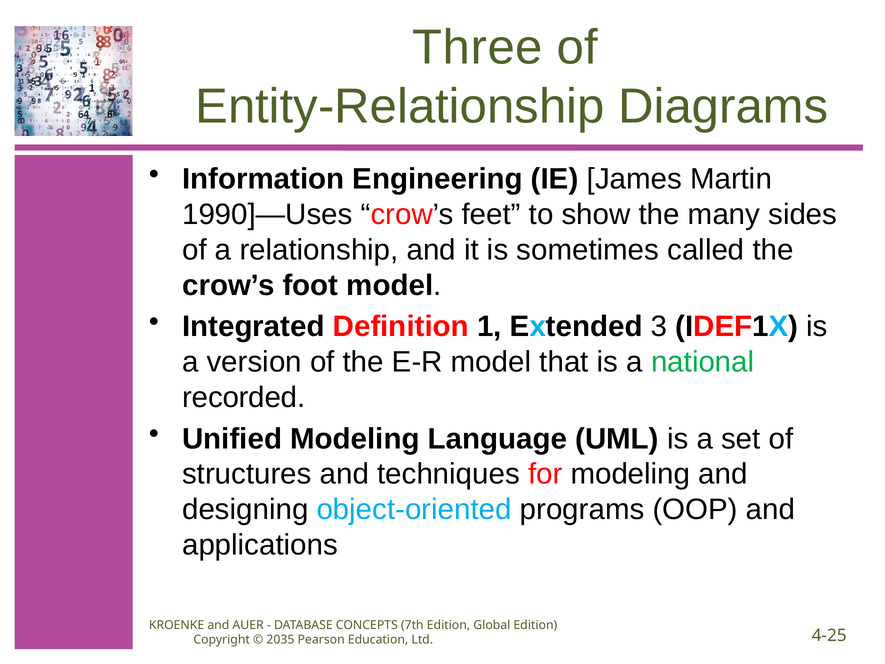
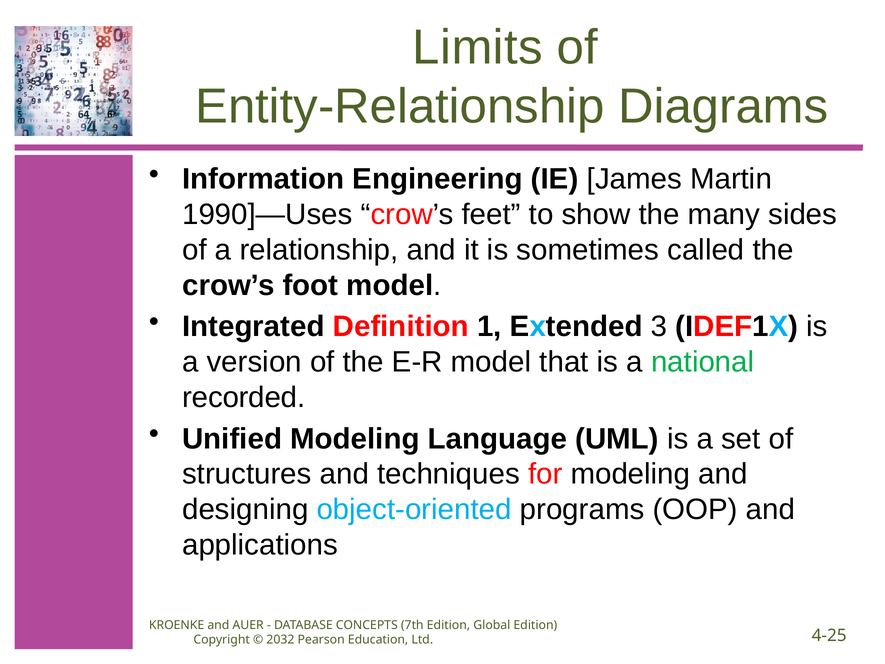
Three: Three -> Limits
2035: 2035 -> 2032
